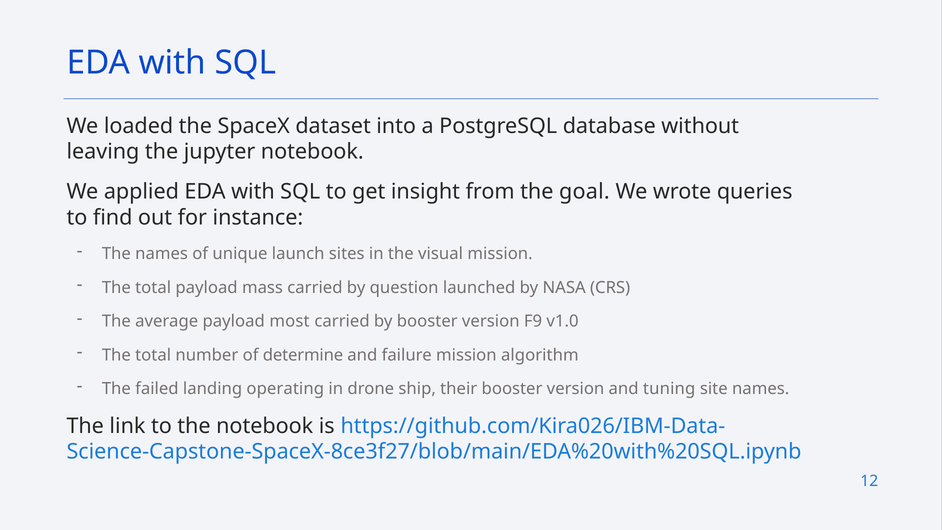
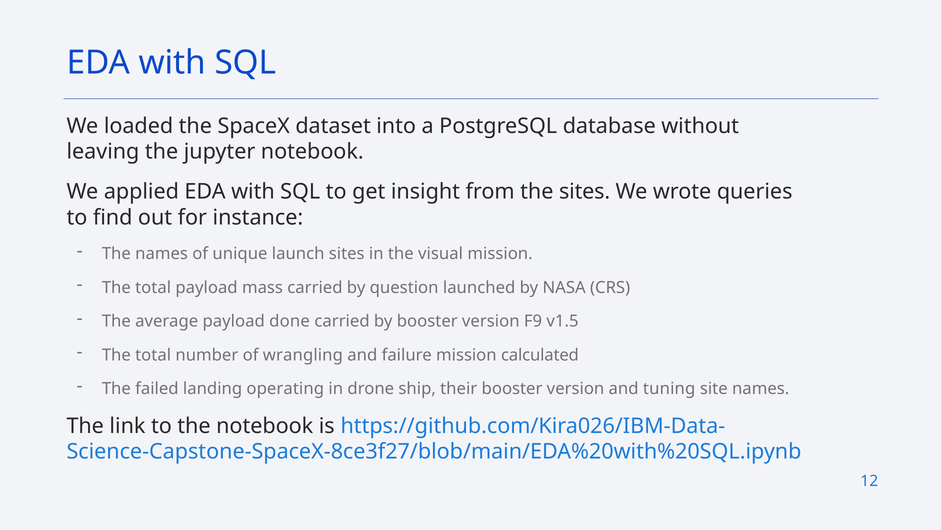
the goal: goal -> sites
most: most -> done
v1.0: v1.0 -> v1.5
determine: determine -> wrangling
algorithm: algorithm -> calculated
